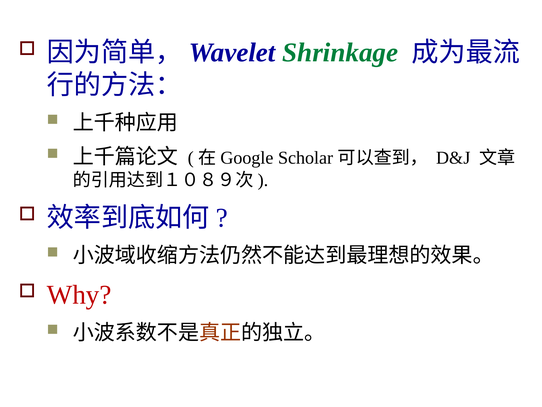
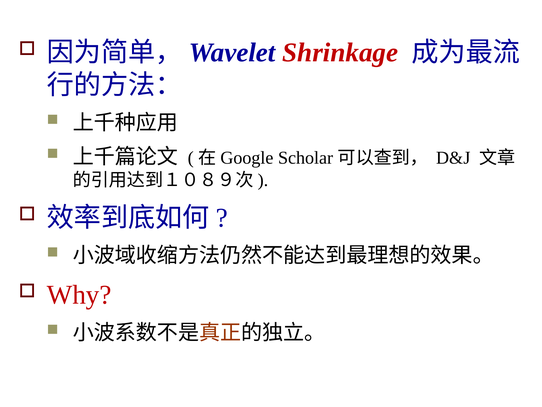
Shrinkage colour: green -> red
